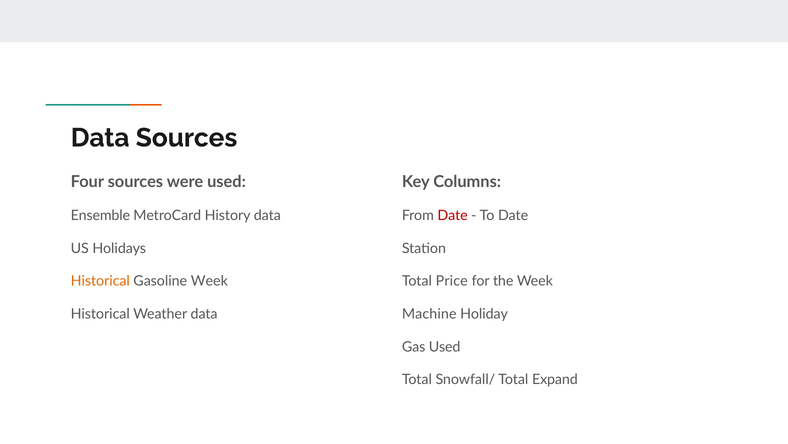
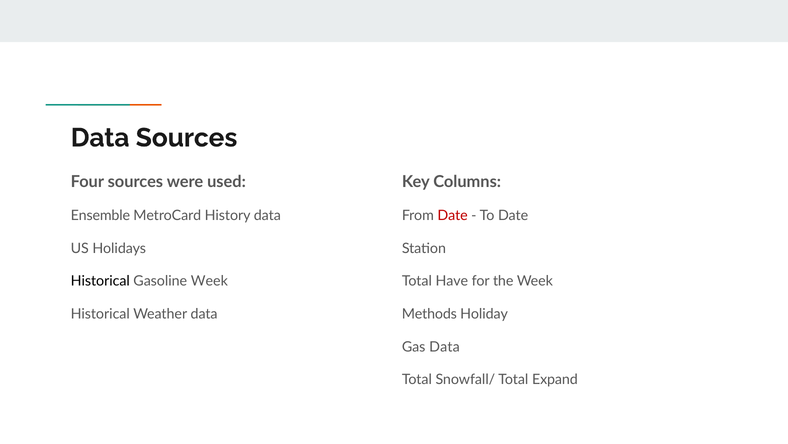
Historical at (100, 281) colour: orange -> black
Price: Price -> Have
Machine: Machine -> Methods
Gas Used: Used -> Data
